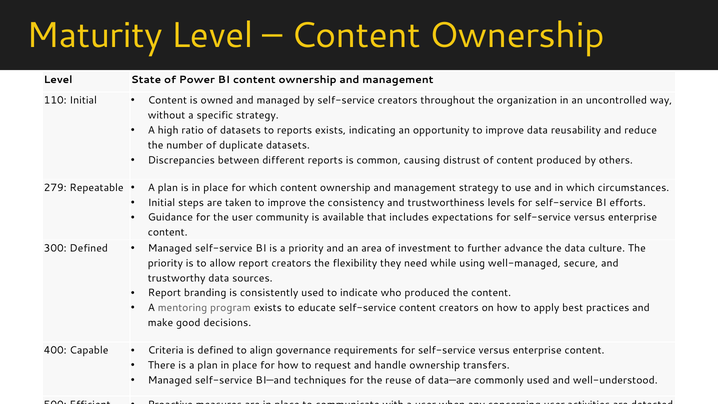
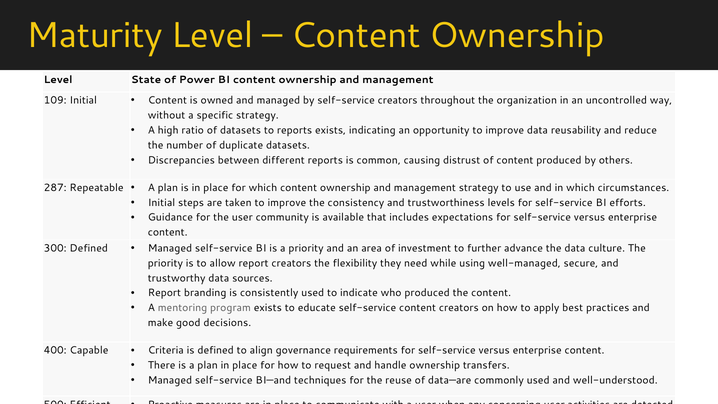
110: 110 -> 109
279: 279 -> 287
